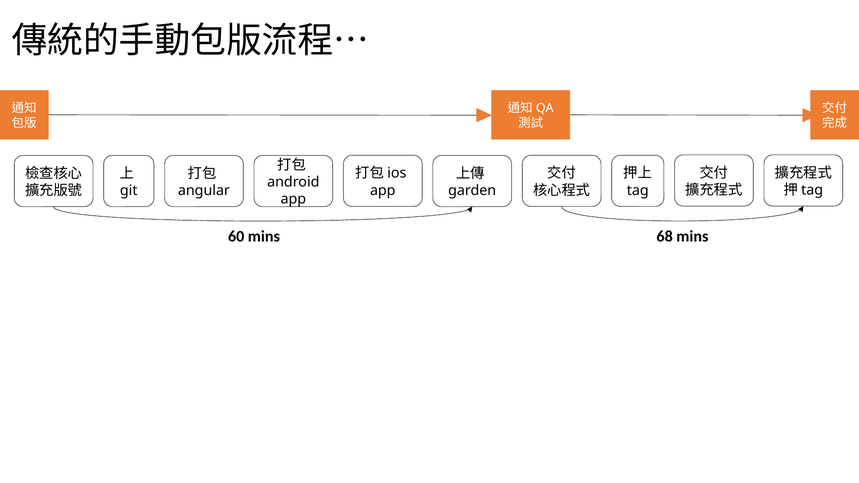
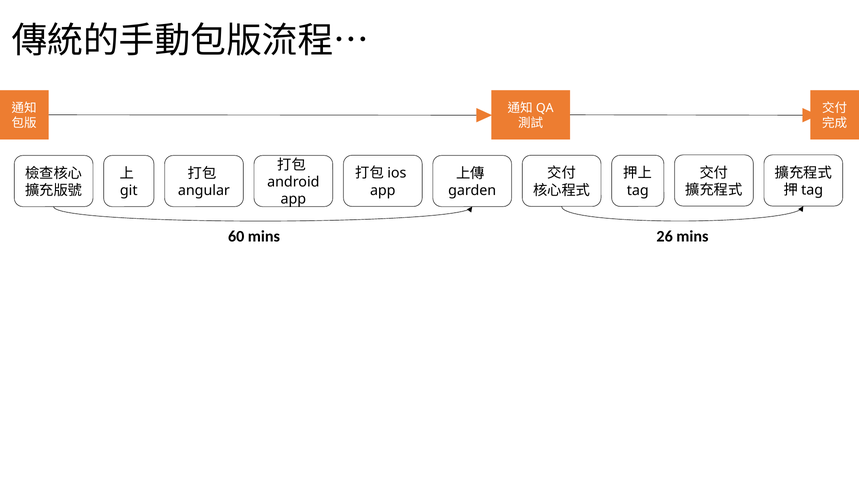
68: 68 -> 26
